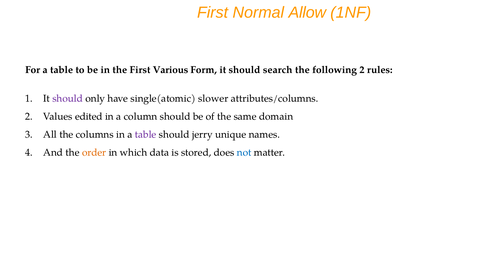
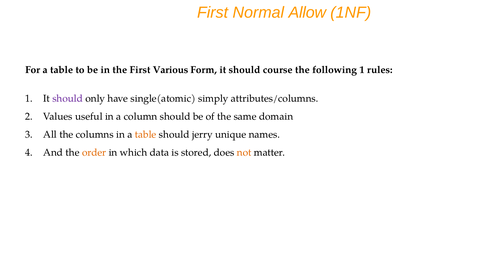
search: search -> course
following 2: 2 -> 1
slower: slower -> simply
edited: edited -> useful
table at (146, 135) colour: purple -> orange
not colour: blue -> orange
